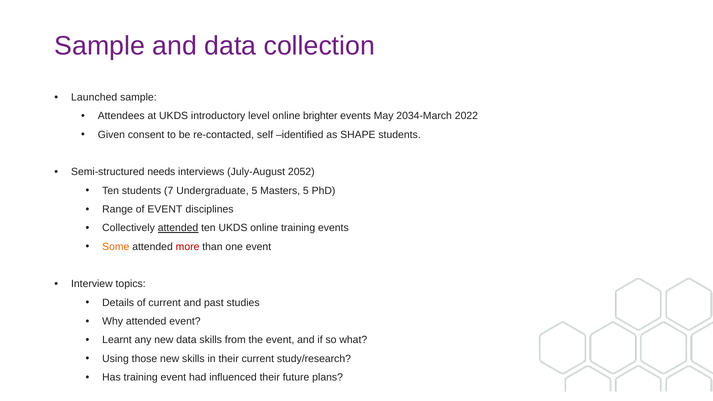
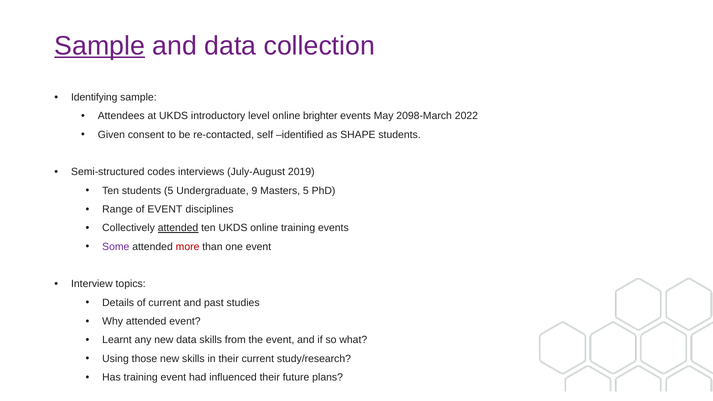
Sample at (100, 46) underline: none -> present
Launched: Launched -> Identifying
2034-March: 2034-March -> 2098-March
needs: needs -> codes
2052: 2052 -> 2019
students 7: 7 -> 5
Undergraduate 5: 5 -> 9
Some colour: orange -> purple
